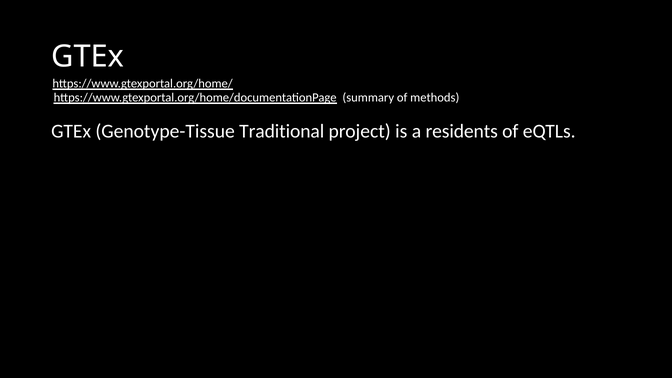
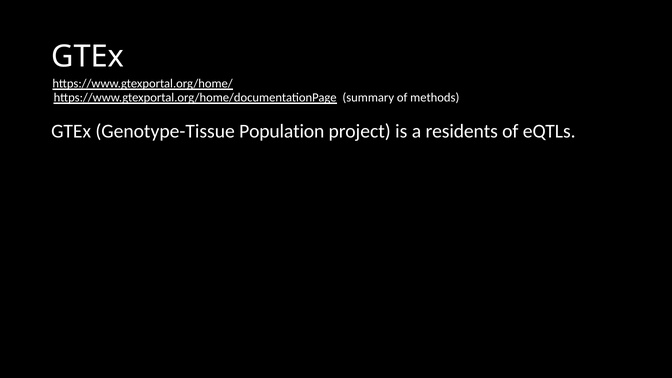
Traditional: Traditional -> Population
